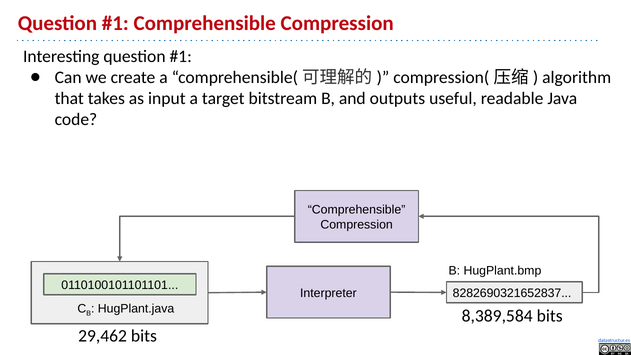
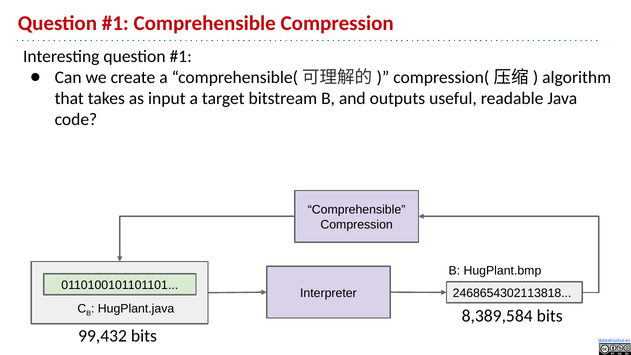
8282690321652837: 8282690321652837 -> 2468654302113818
29,462: 29,462 -> 99,432
